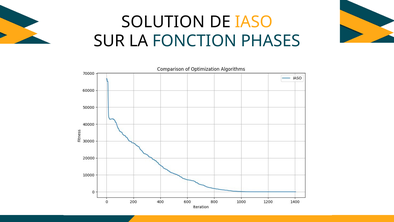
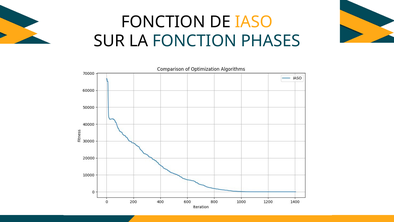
SOLUTION at (163, 22): SOLUTION -> FONCTION
